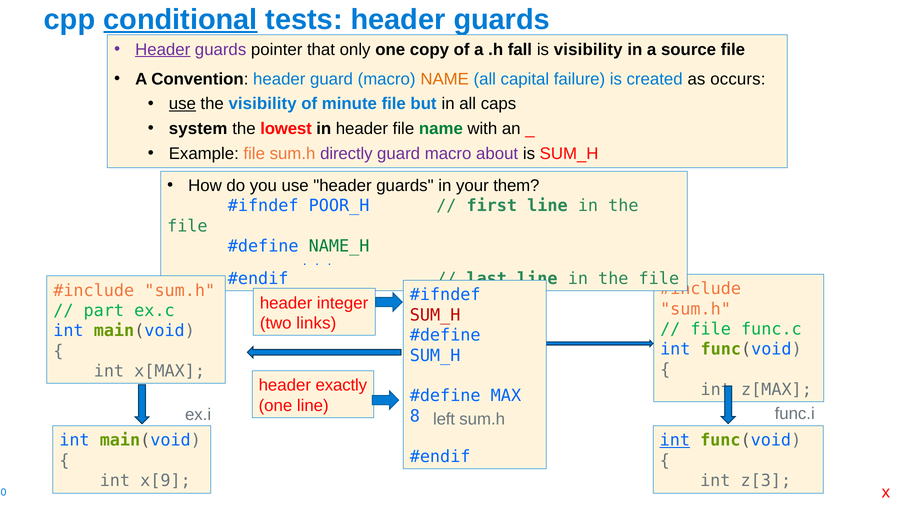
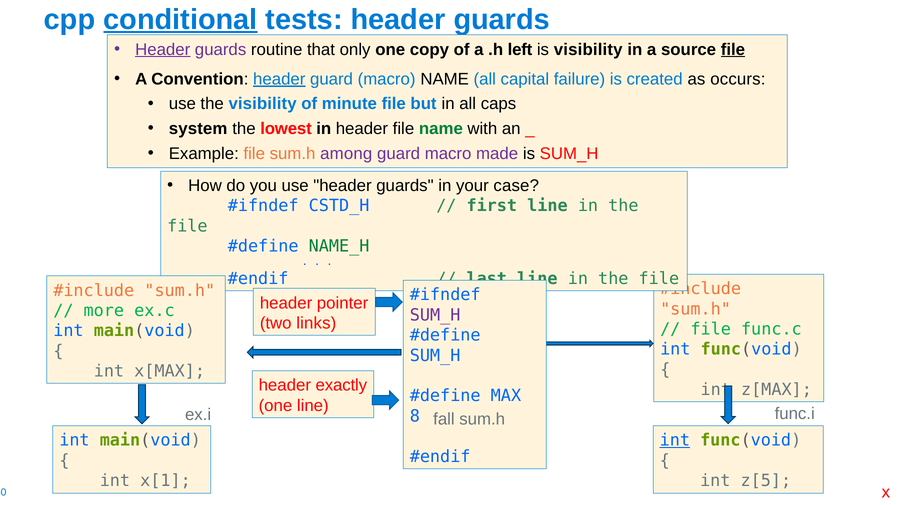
pointer: pointer -> routine
fall: fall -> left
file at (733, 49) underline: none -> present
header at (279, 79) underline: none -> present
NAME at (445, 79) colour: orange -> black
use at (182, 104) underline: present -> none
directly: directly -> among
about: about -> made
them: them -> case
POOR_H: POOR_H -> CSTD_H
integer: integer -> pointer
part: part -> more
SUM_H at (435, 315) colour: red -> purple
left: left -> fall
x[9: x[9 -> x[1
z[3: z[3 -> z[5
